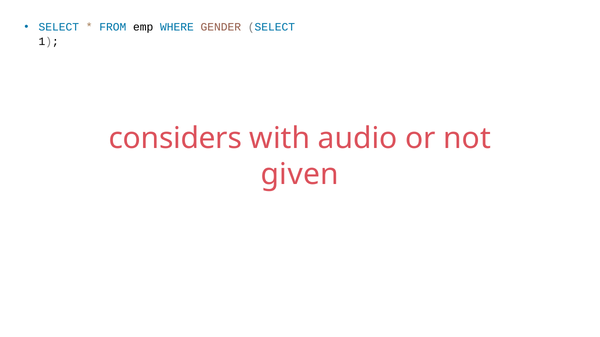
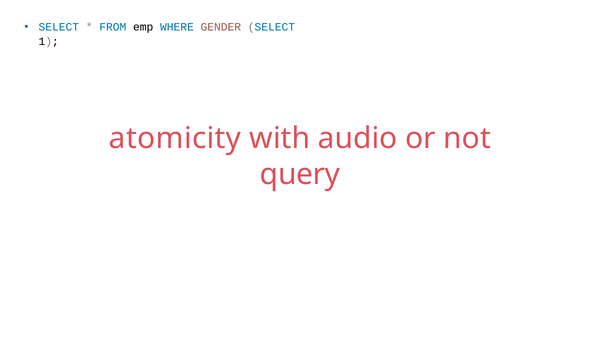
considers: considers -> atomicity
given: given -> query
